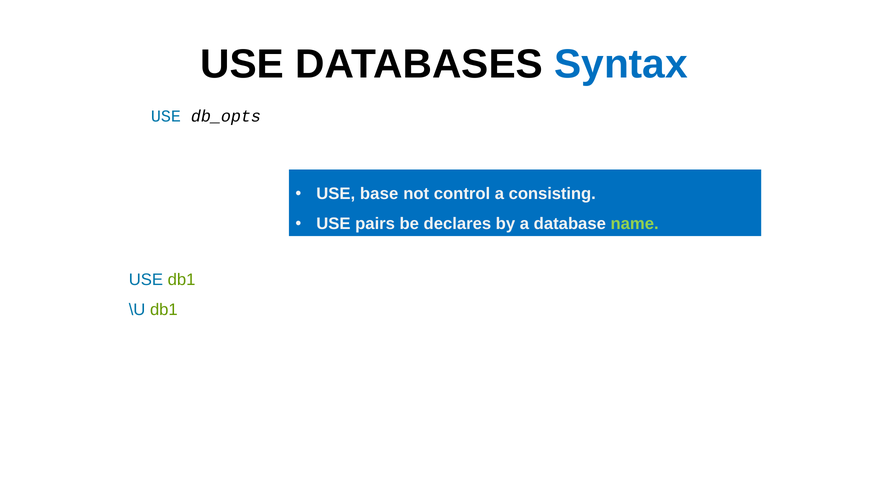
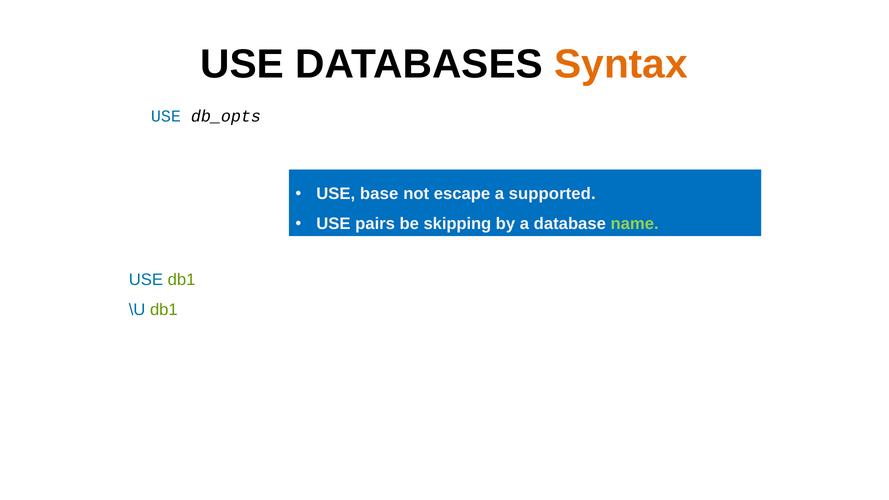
Syntax colour: blue -> orange
control: control -> escape
consisting: consisting -> supported
declares: declares -> skipping
